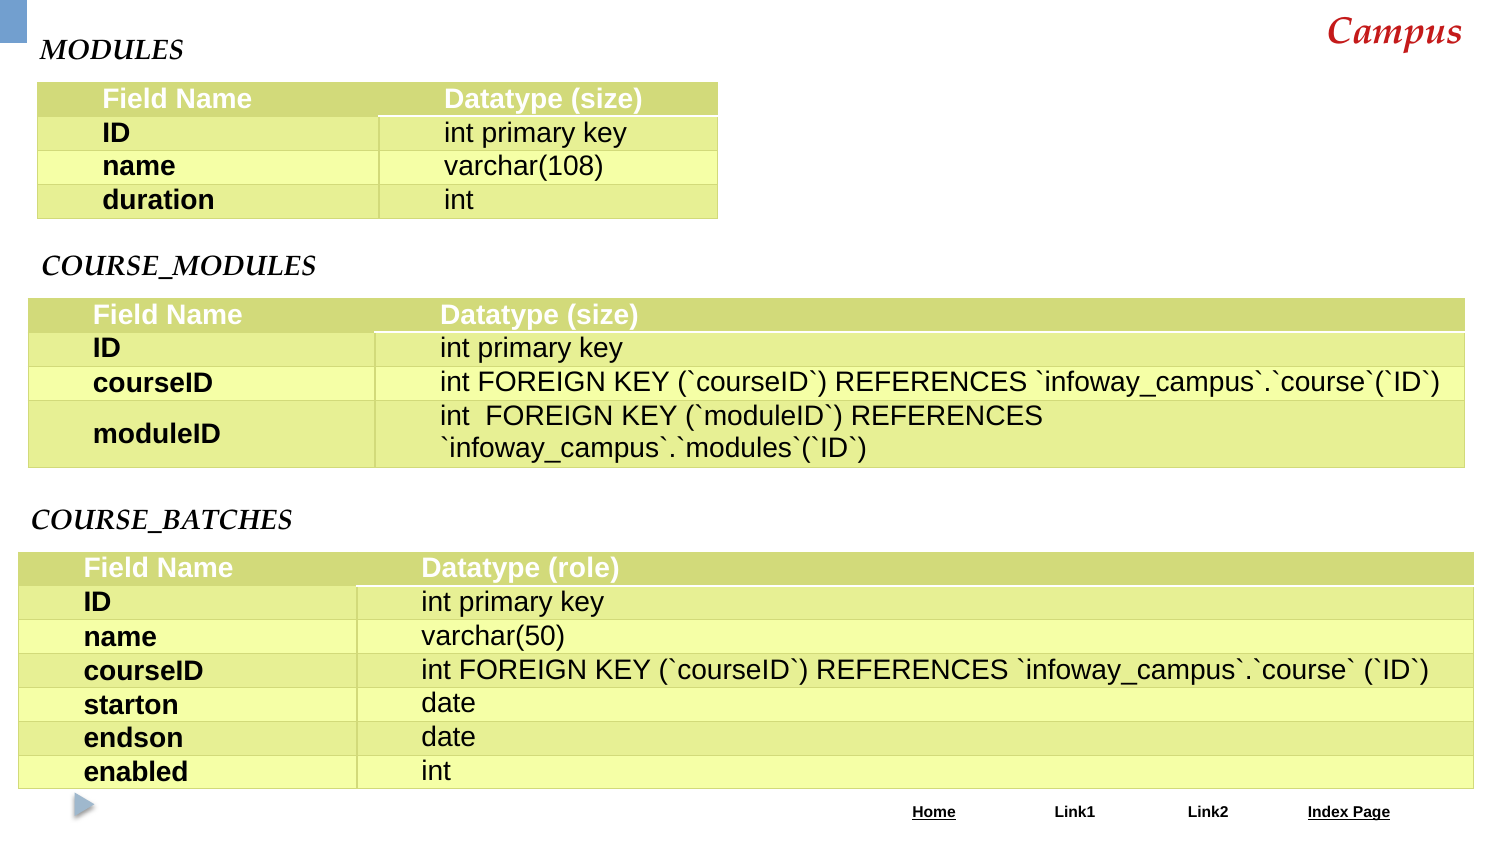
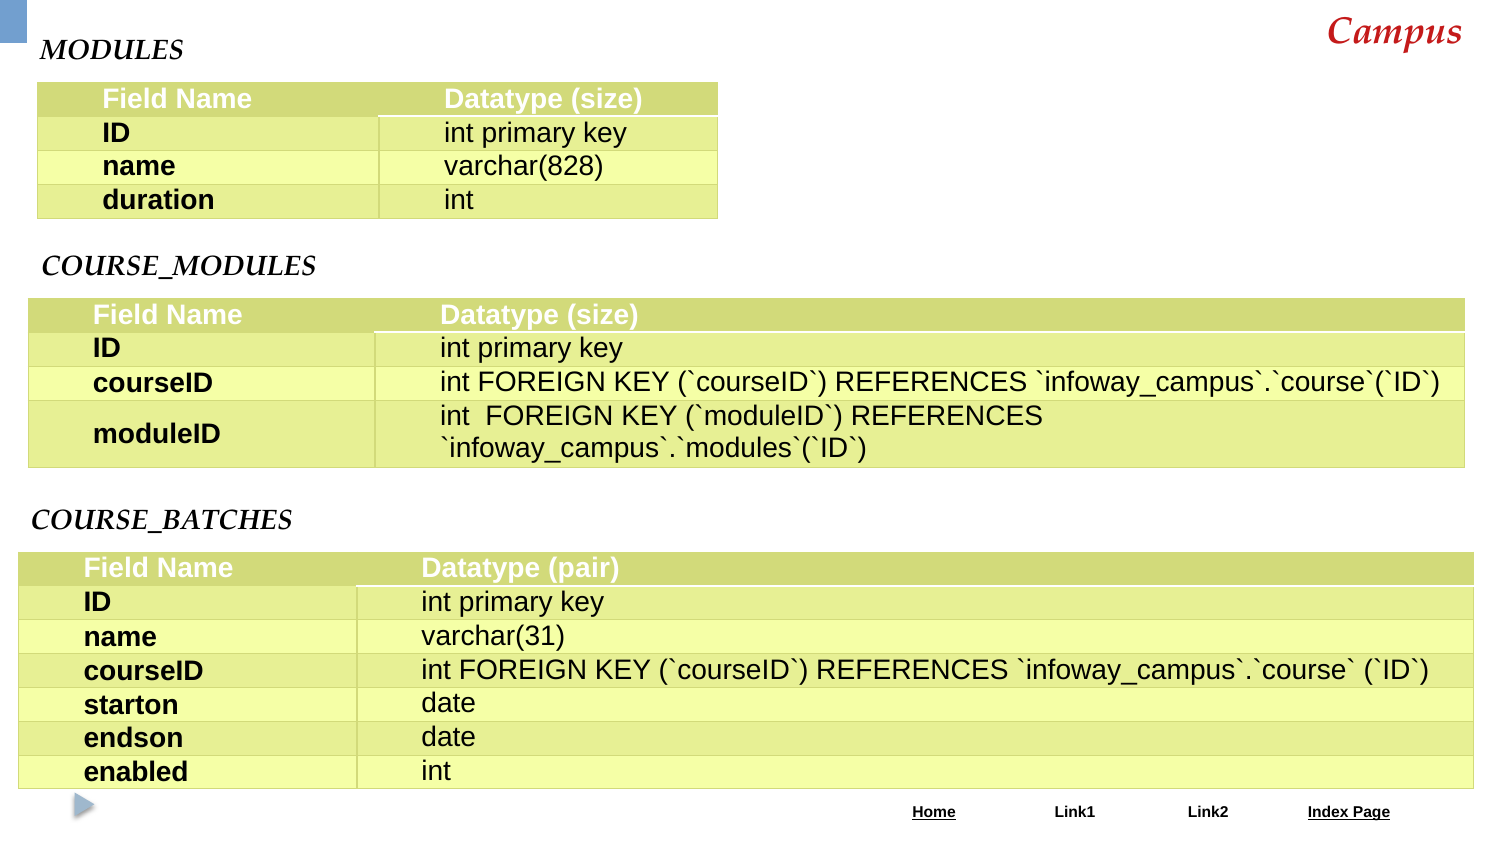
varchar(108: varchar(108 -> varchar(828
role: role -> pair
varchar(50: varchar(50 -> varchar(31
